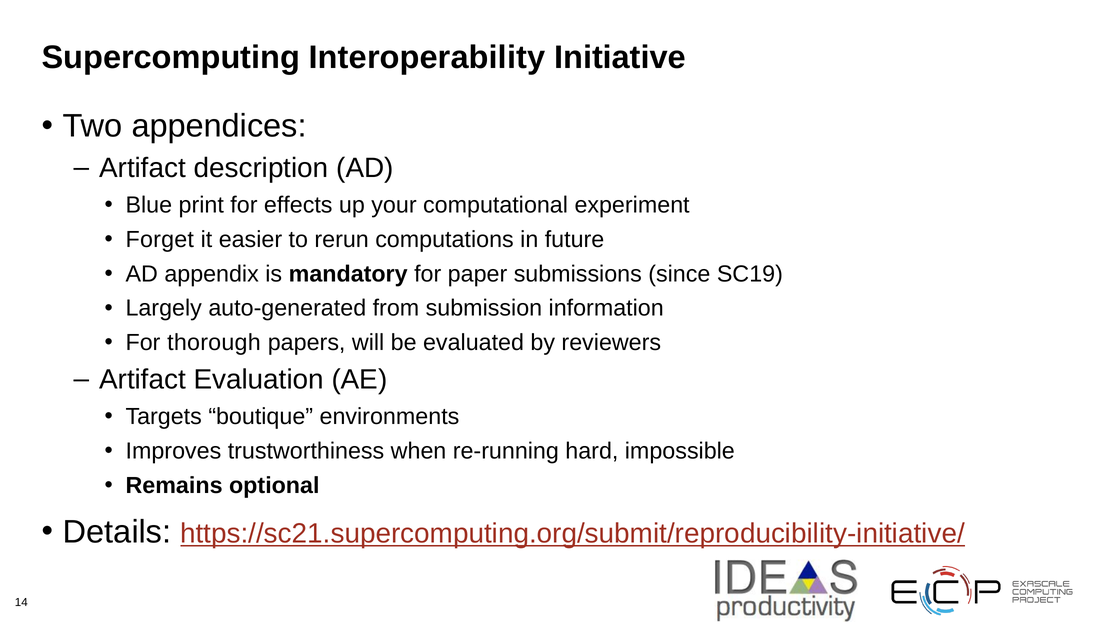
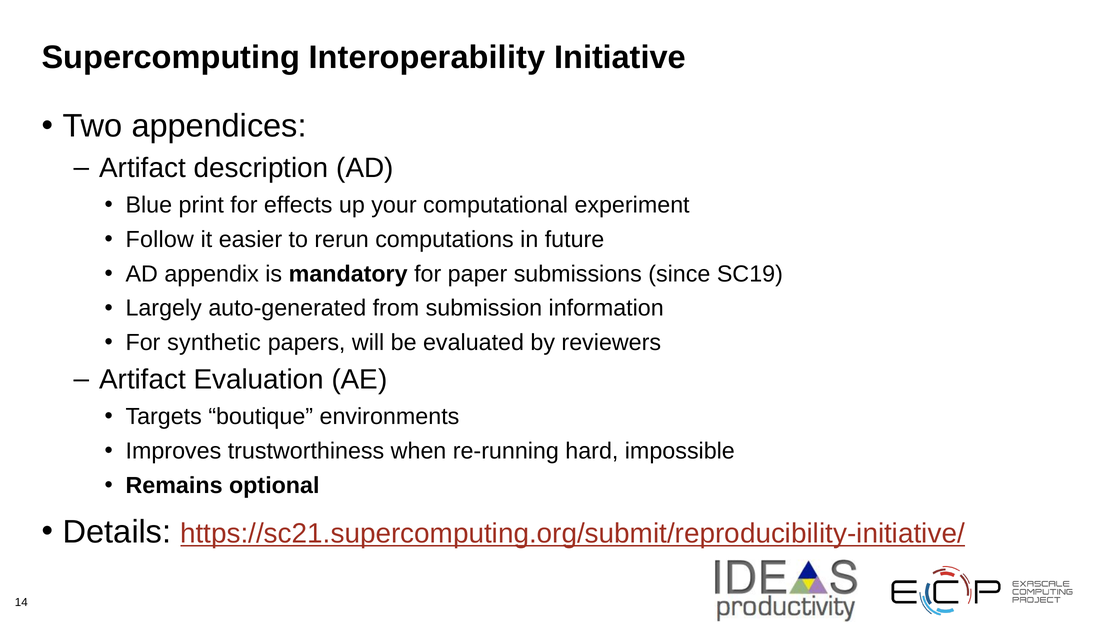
Forget: Forget -> Follow
thorough: thorough -> synthetic
